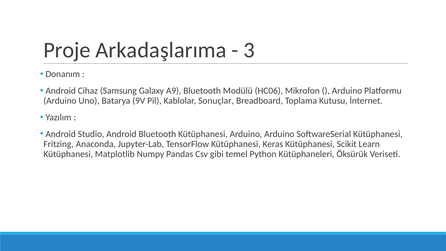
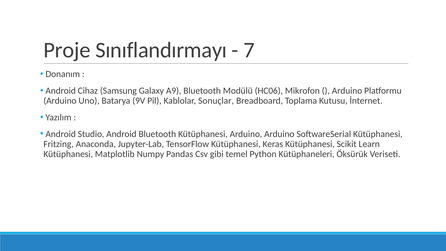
Arkadaşlarıma: Arkadaşlarıma -> Sınıflandırmayı
3: 3 -> 7
